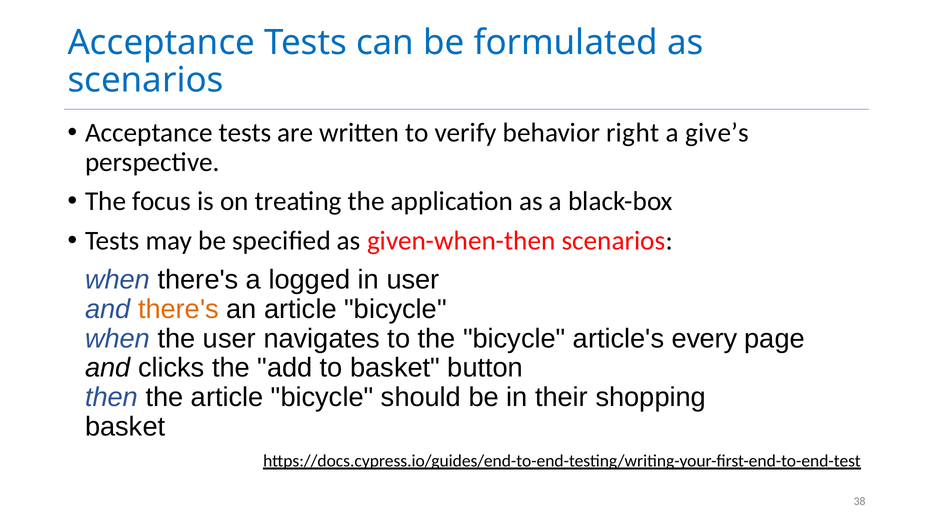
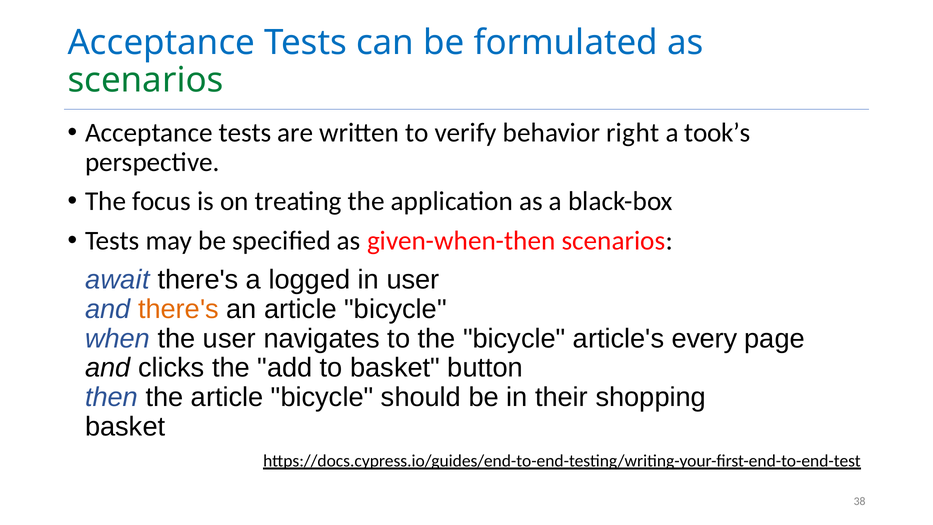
scenarios at (146, 80) colour: blue -> green
give’s: give’s -> took’s
when at (118, 280): when -> await
